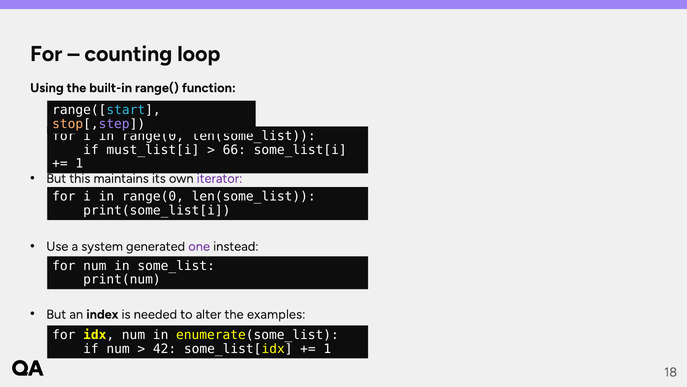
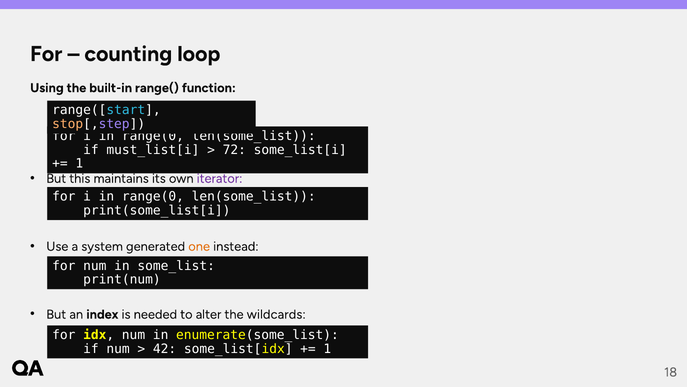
66: 66 -> 72
one colour: purple -> orange
examples: examples -> wildcards
